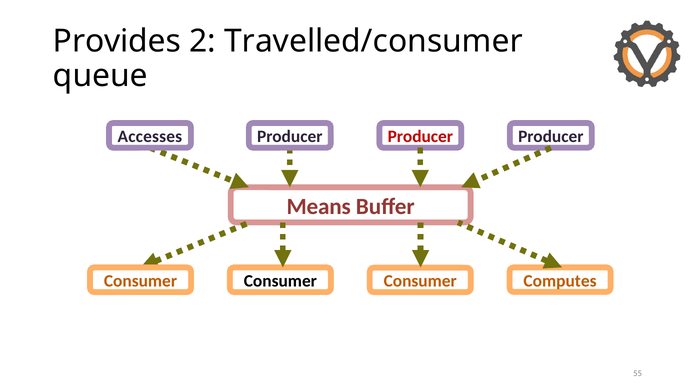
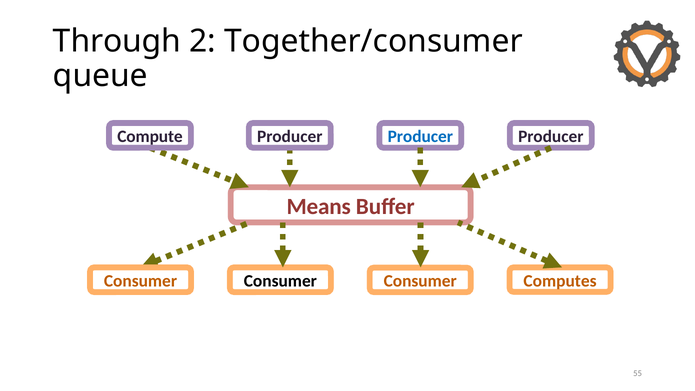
Provides: Provides -> Through
Travelled/consumer: Travelled/consumer -> Together/consumer
Accesses: Accesses -> Compute
Producer at (420, 137) colour: red -> blue
